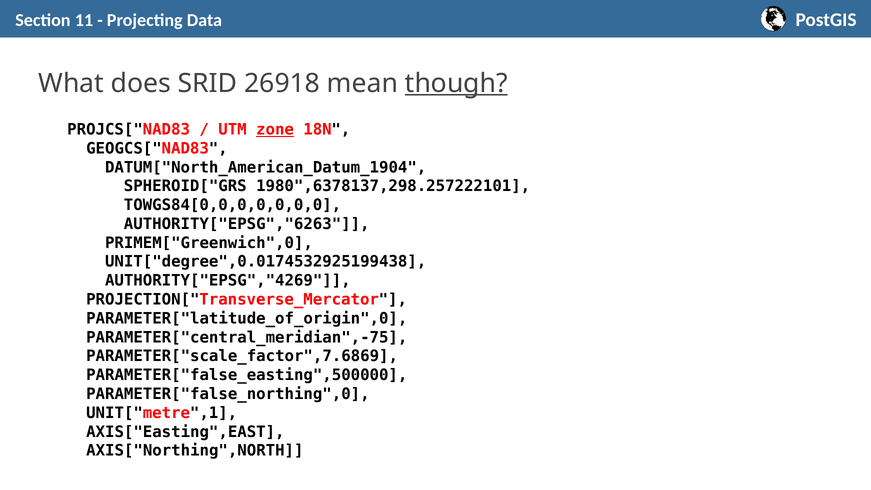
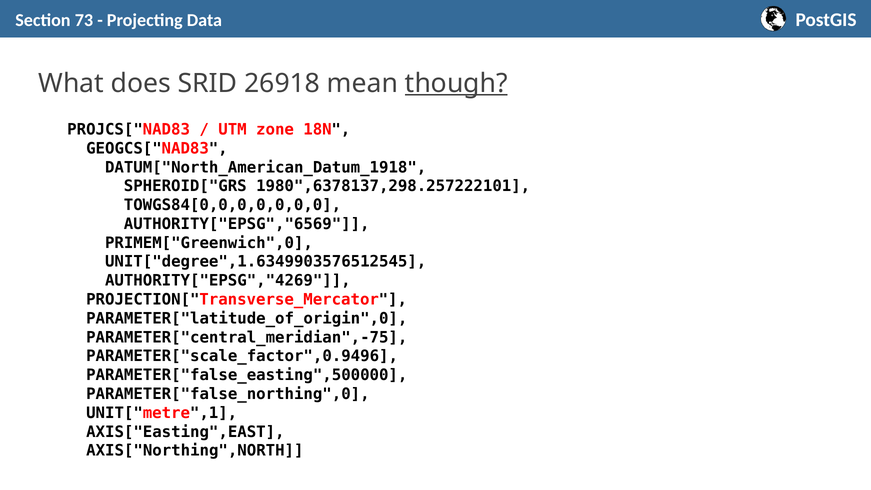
11: 11 -> 73
zone underline: present -> none
DATUM["North_American_Datum_1904: DATUM["North_American_Datum_1904 -> DATUM["North_American_Datum_1918
AUTHORITY["EPSG","6263: AUTHORITY["EPSG","6263 -> AUTHORITY["EPSG","6569
UNIT["degree",0.0174532925199438: UNIT["degree",0.0174532925199438 -> UNIT["degree",1.6349903576512545
PARAMETER["scale_factor",7.6869: PARAMETER["scale_factor",7.6869 -> PARAMETER["scale_factor",0.9496
